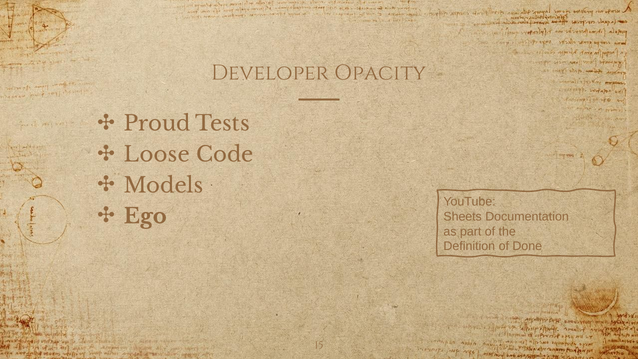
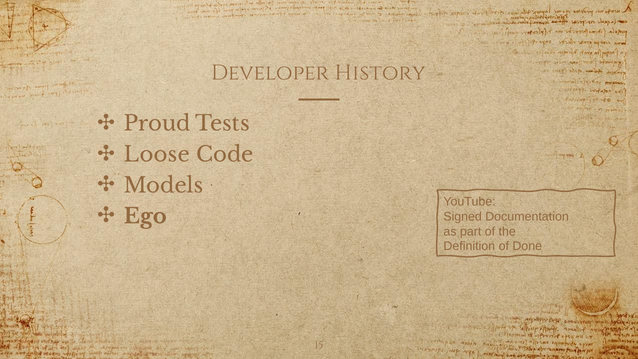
Opacity: Opacity -> History
Sheets: Sheets -> Signed
